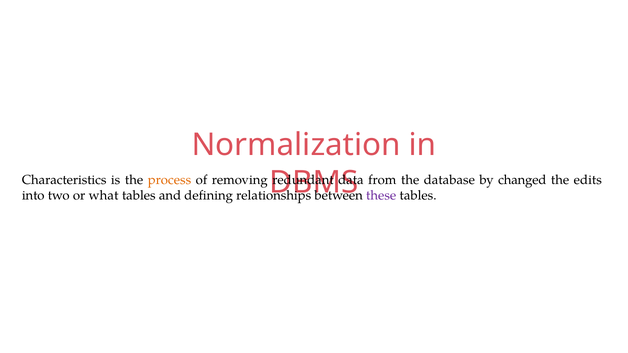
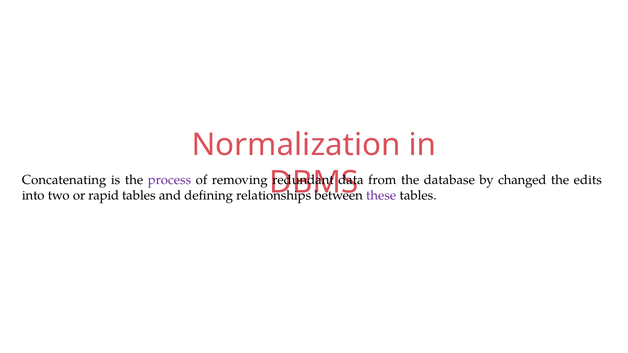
Characteristics: Characteristics -> Concatenating
process colour: orange -> purple
what: what -> rapid
